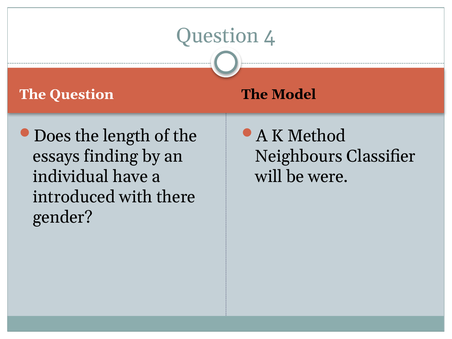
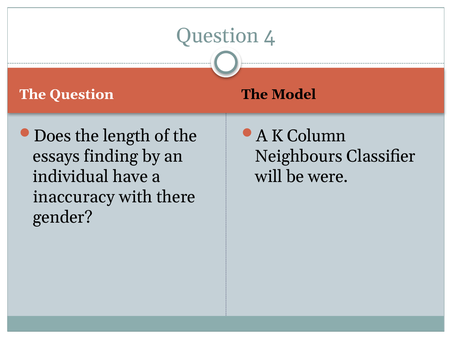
Method: Method -> Column
introduced: introduced -> inaccuracy
